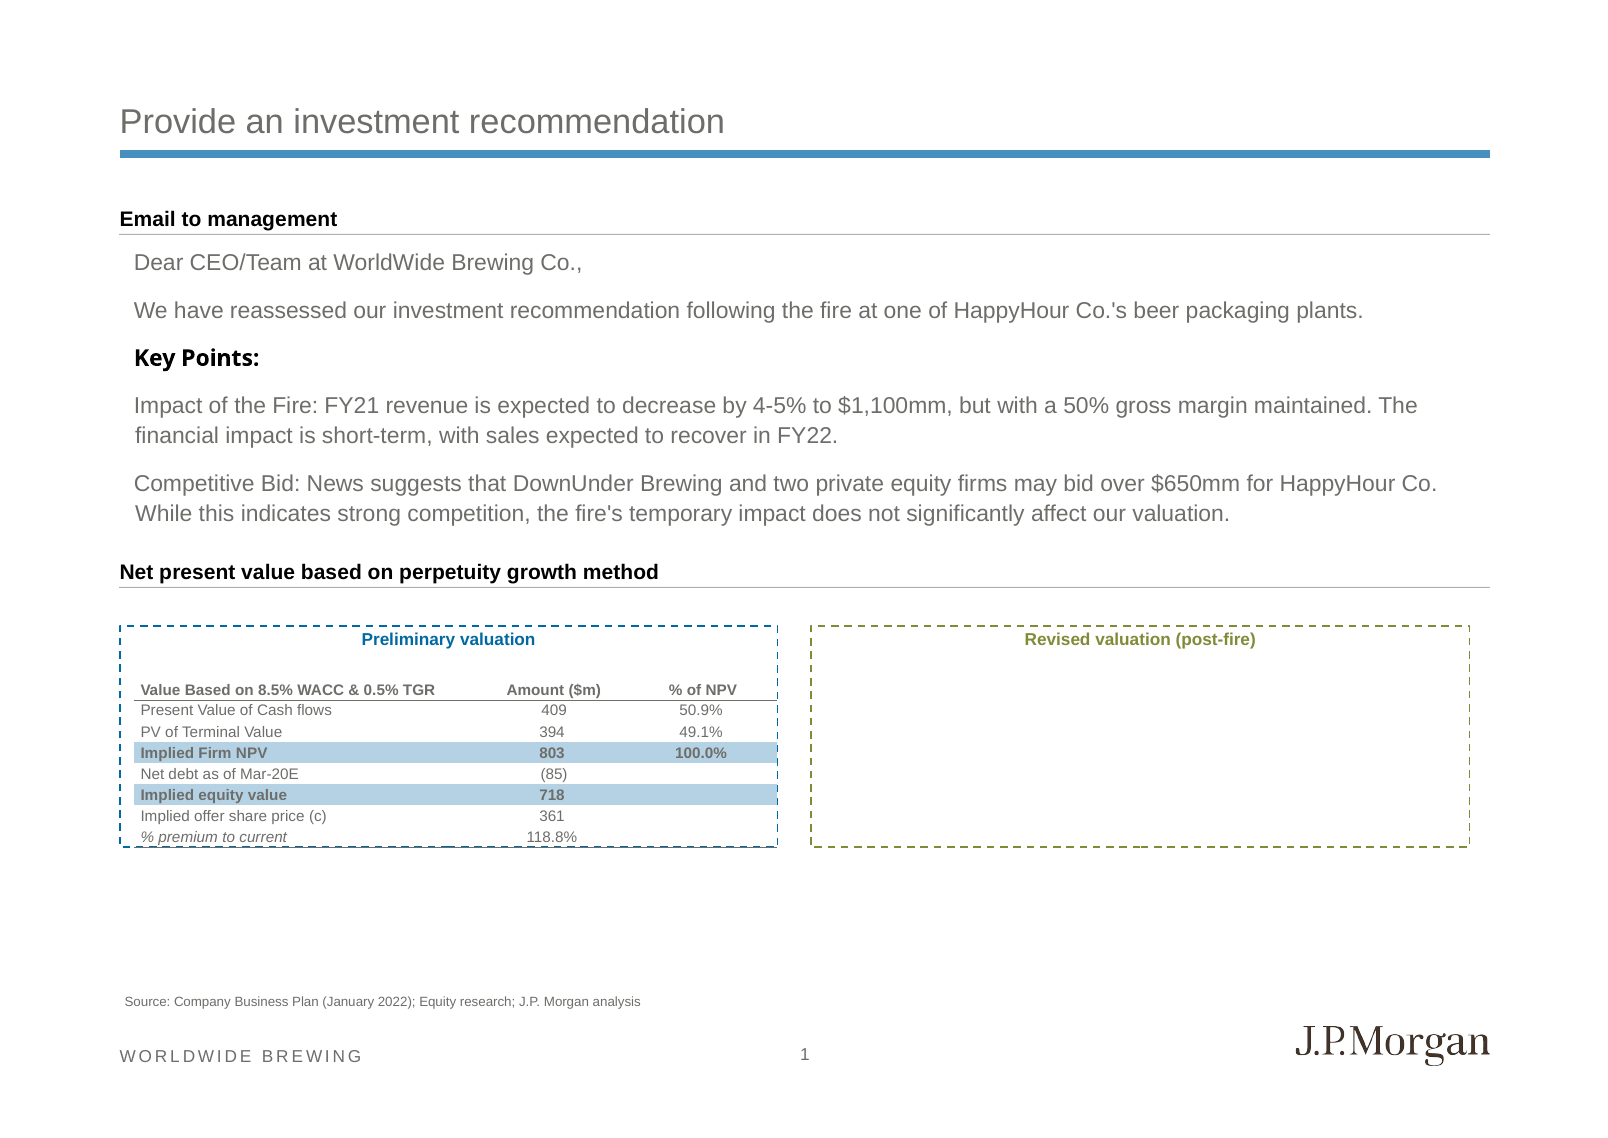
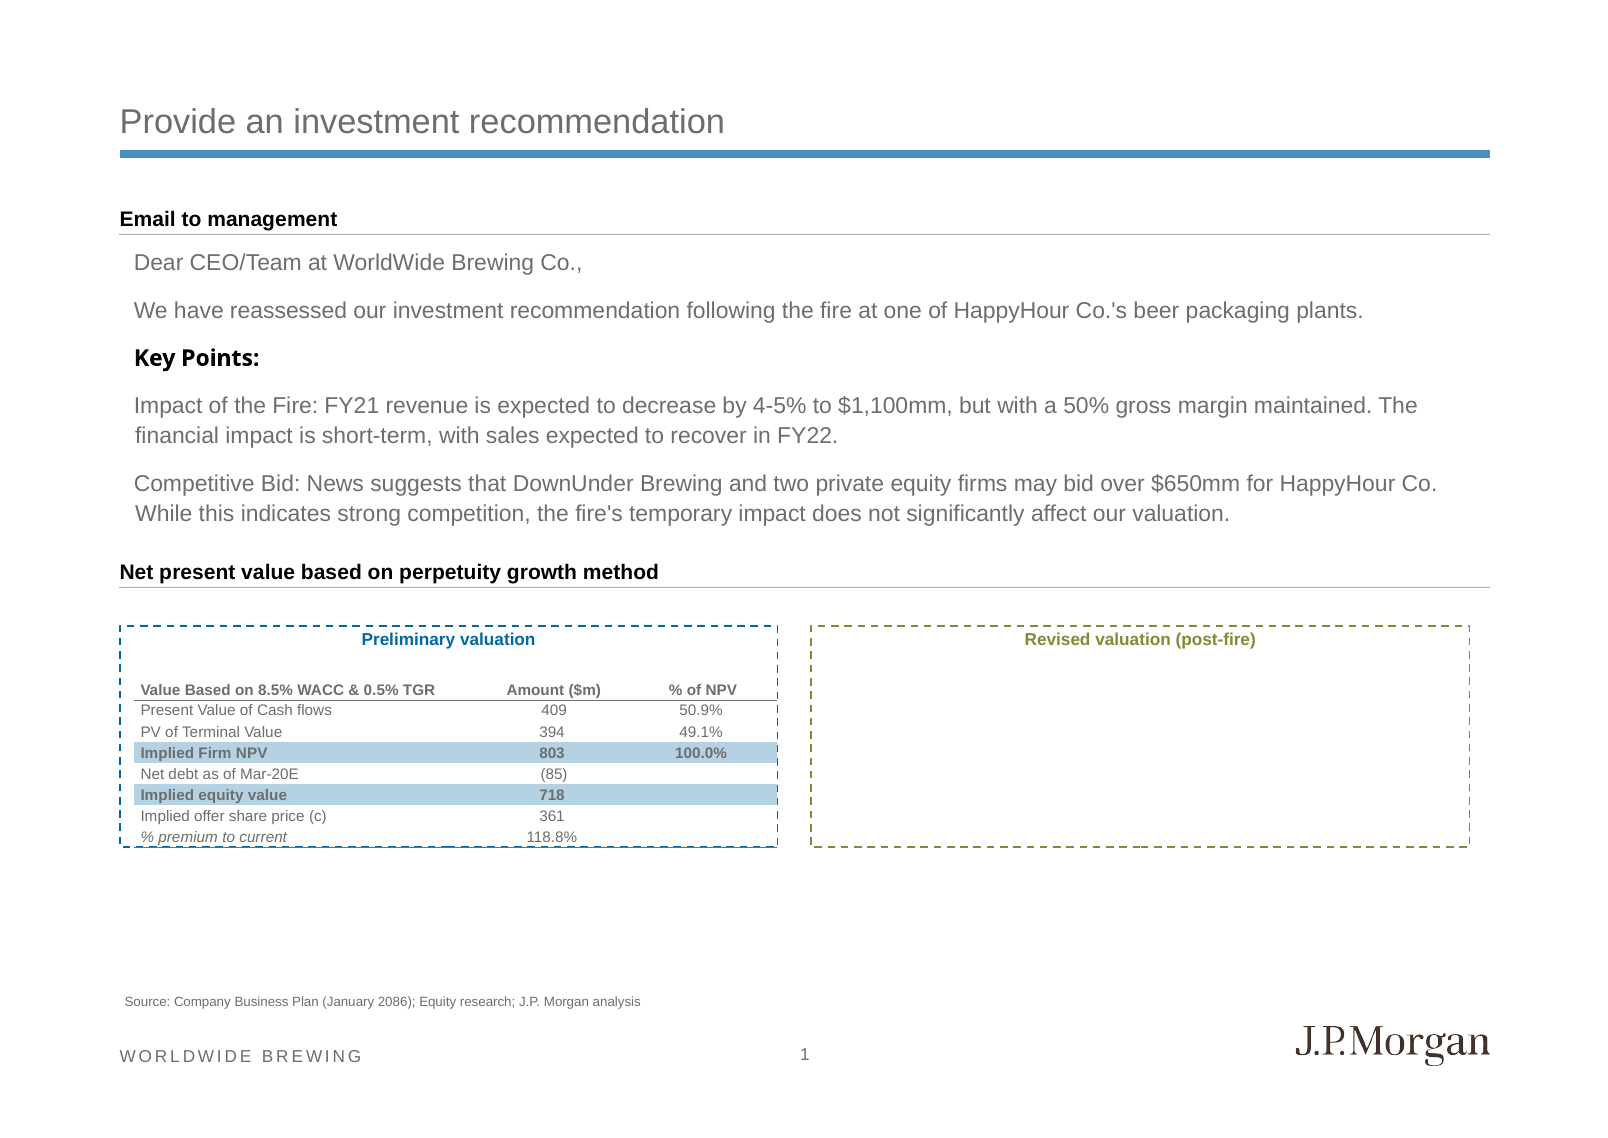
2022: 2022 -> 2086
